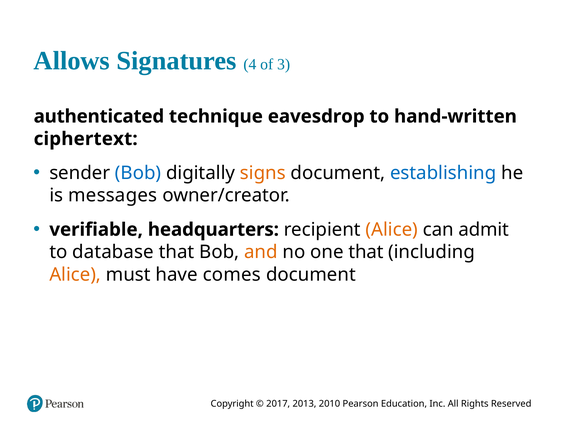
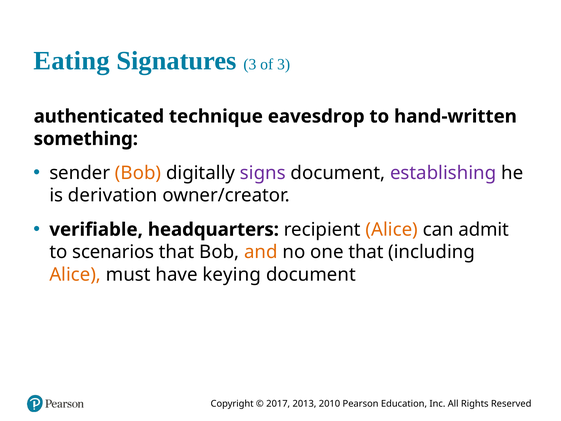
Allows: Allows -> Eating
Signatures 4: 4 -> 3
ciphertext: ciphertext -> something
Bob at (138, 173) colour: blue -> orange
signs colour: orange -> purple
establishing colour: blue -> purple
messages: messages -> derivation
database: database -> scenarios
comes: comes -> keying
